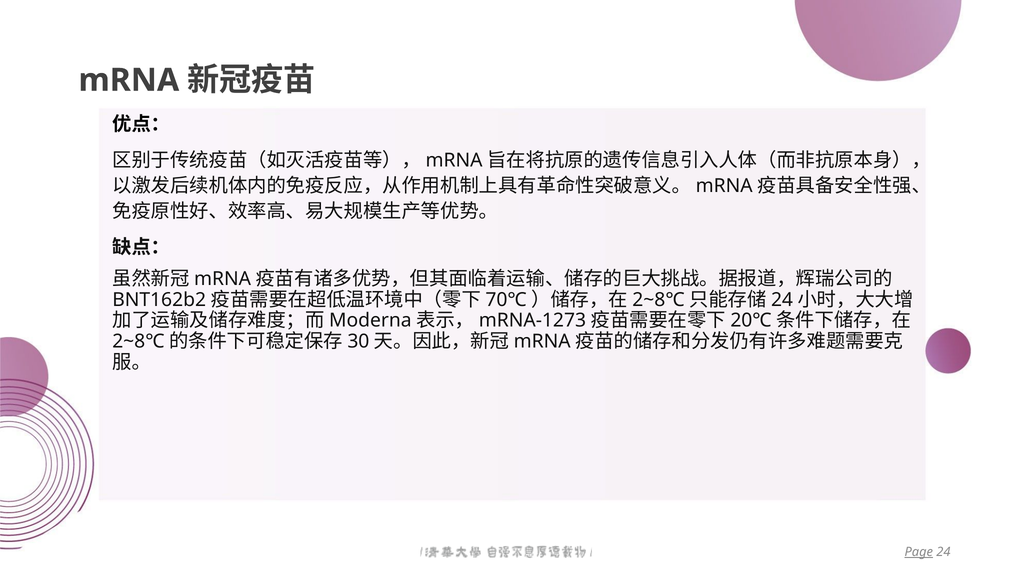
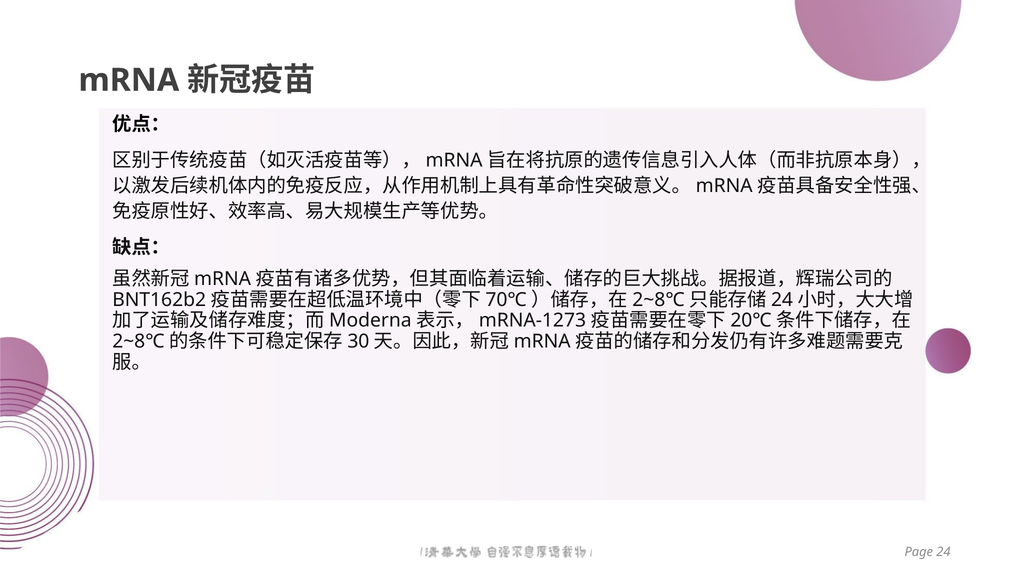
Page underline: present -> none
